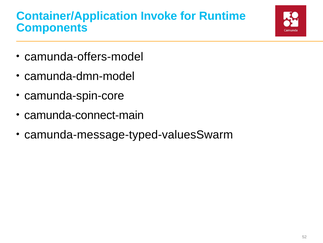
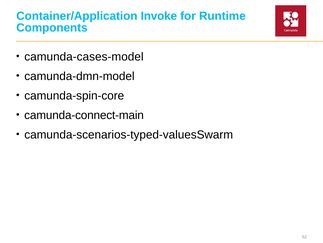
camunda-offers-model: camunda-offers-model -> camunda-cases-model
camunda-message-typed-valuesSwarm: camunda-message-typed-valuesSwarm -> camunda-scenarios-typed-valuesSwarm
